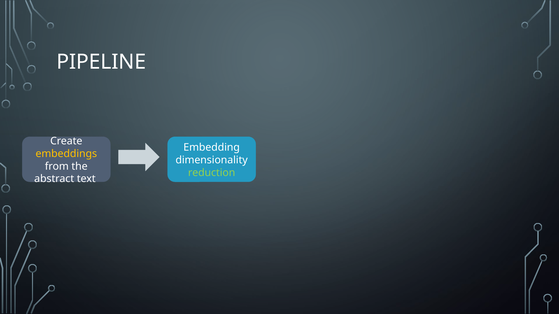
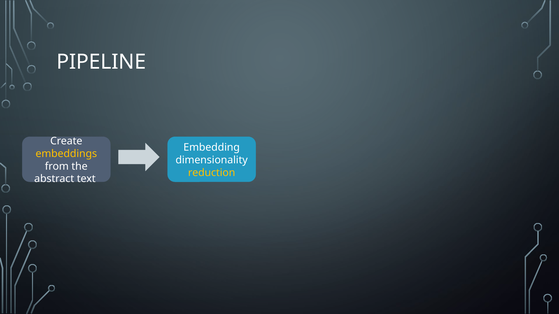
reduction colour: light green -> yellow
